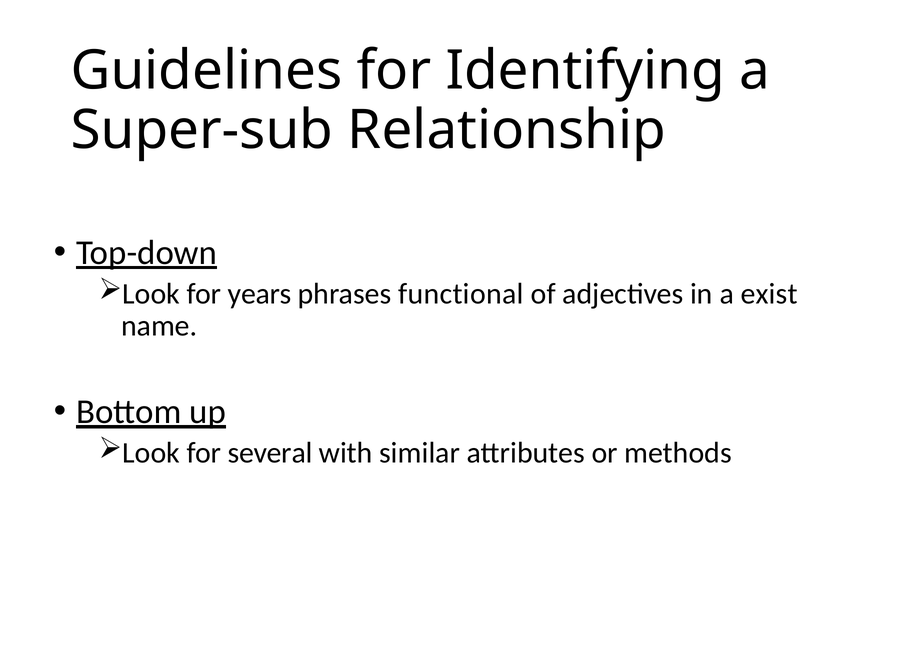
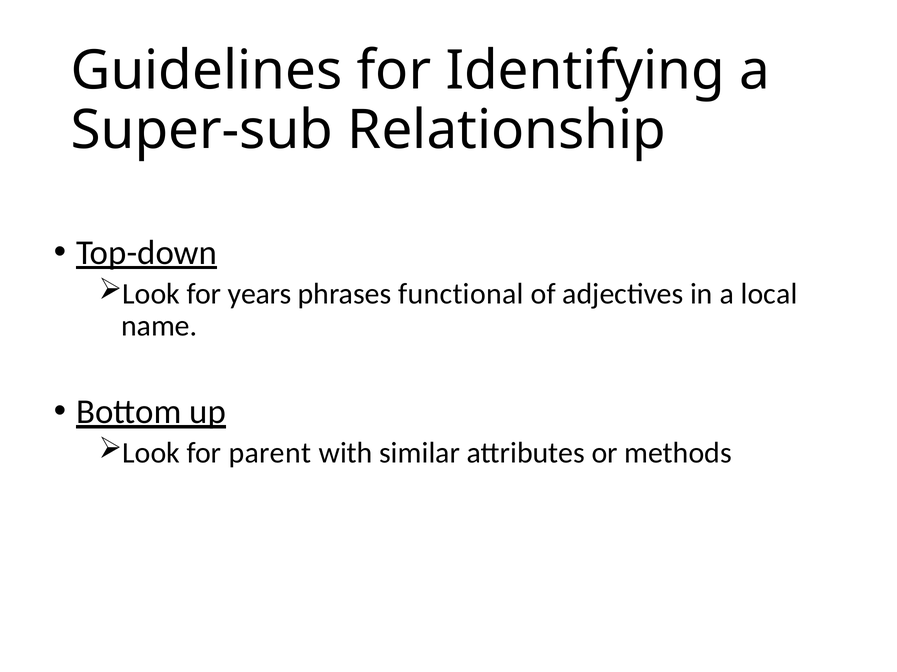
exist: exist -> local
several: several -> parent
